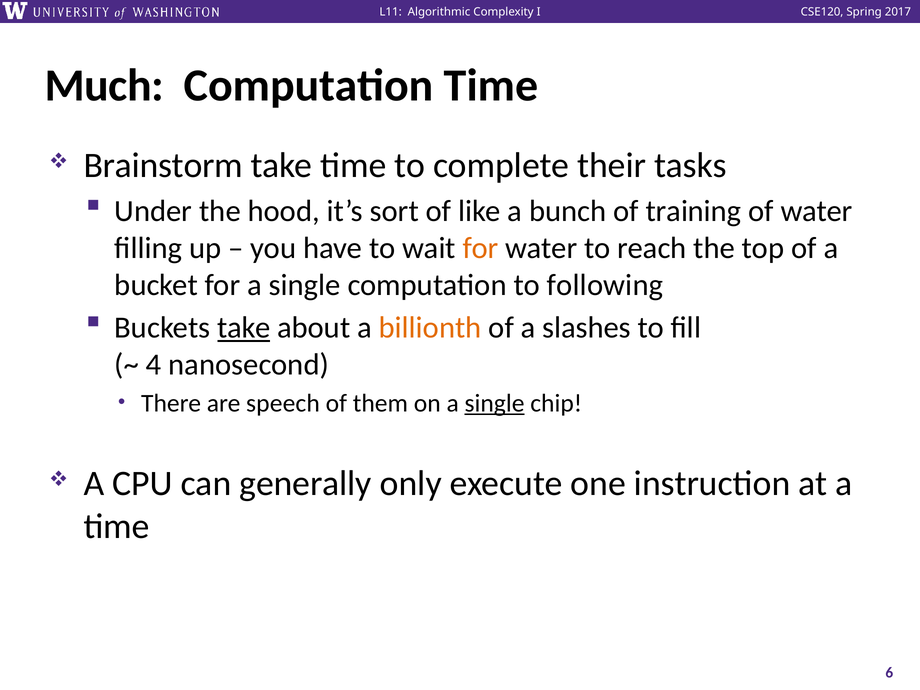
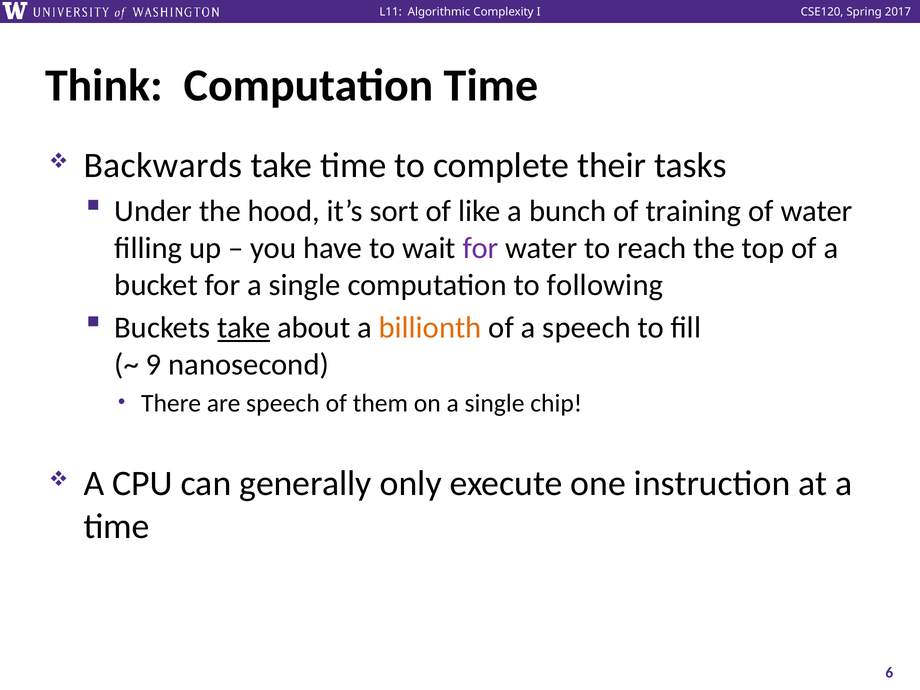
Much: Much -> Think
Brainstorm: Brainstorm -> Backwards
for at (481, 248) colour: orange -> purple
a slashes: slashes -> speech
4: 4 -> 9
single at (494, 403) underline: present -> none
